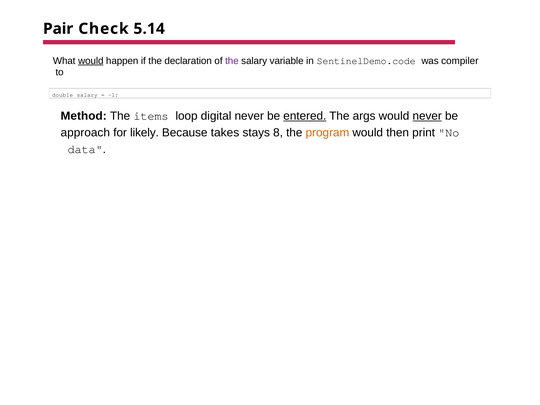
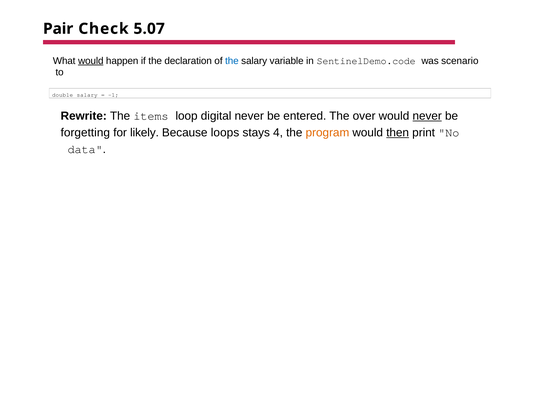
5.14: 5.14 -> 5.07
the at (232, 61) colour: purple -> blue
compiler: compiler -> scenario
Method: Method -> Rewrite
entered underline: present -> none
args: args -> over
approach: approach -> forgetting
takes: takes -> loops
8: 8 -> 4
then underline: none -> present
